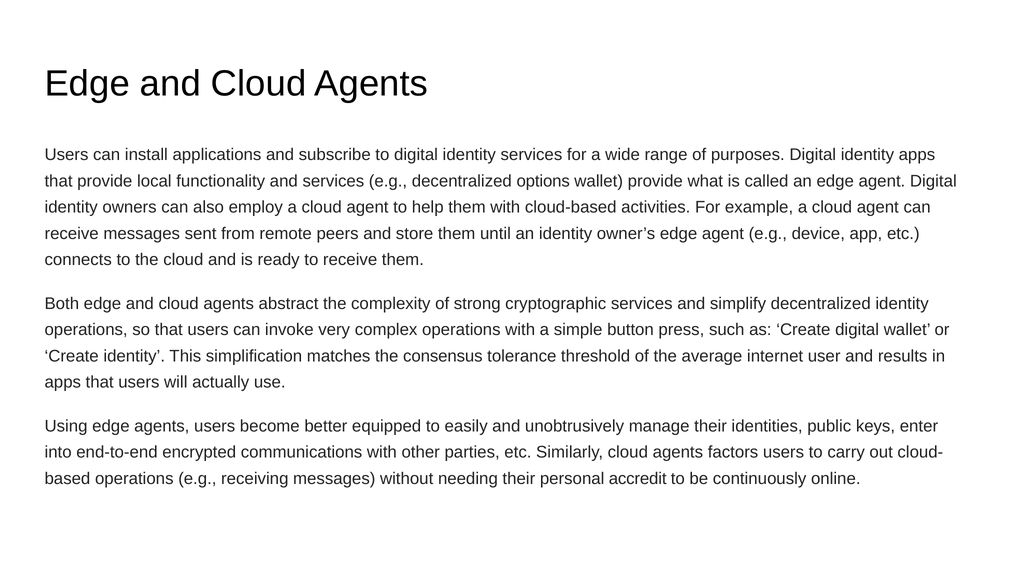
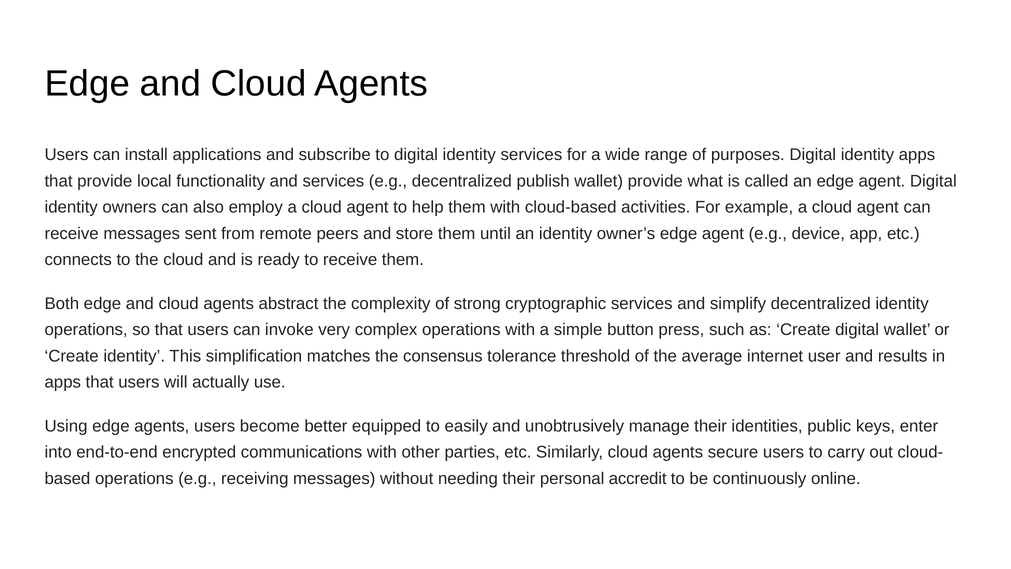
options: options -> publish
factors: factors -> secure
